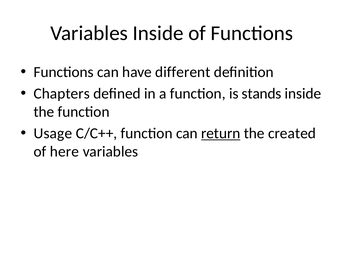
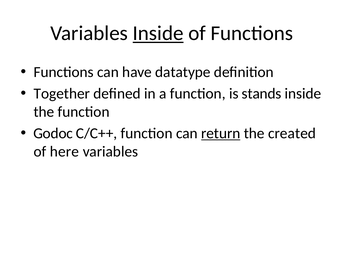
Inside at (158, 33) underline: none -> present
different: different -> datatype
Chapters: Chapters -> Together
Usage: Usage -> Godoc
